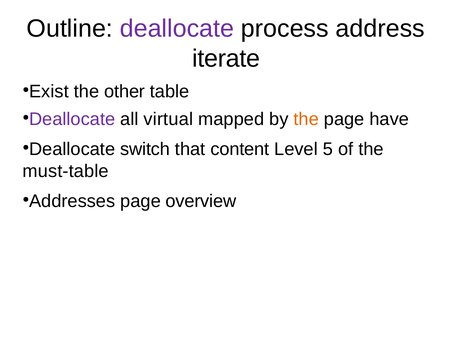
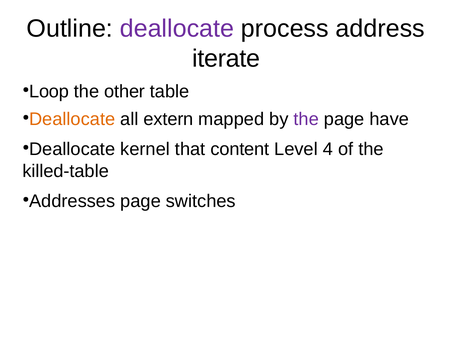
Exist: Exist -> Loop
Deallocate at (72, 119) colour: purple -> orange
virtual: virtual -> extern
the at (306, 119) colour: orange -> purple
switch: switch -> kernel
5: 5 -> 4
must-table: must-table -> killed-table
overview: overview -> switches
